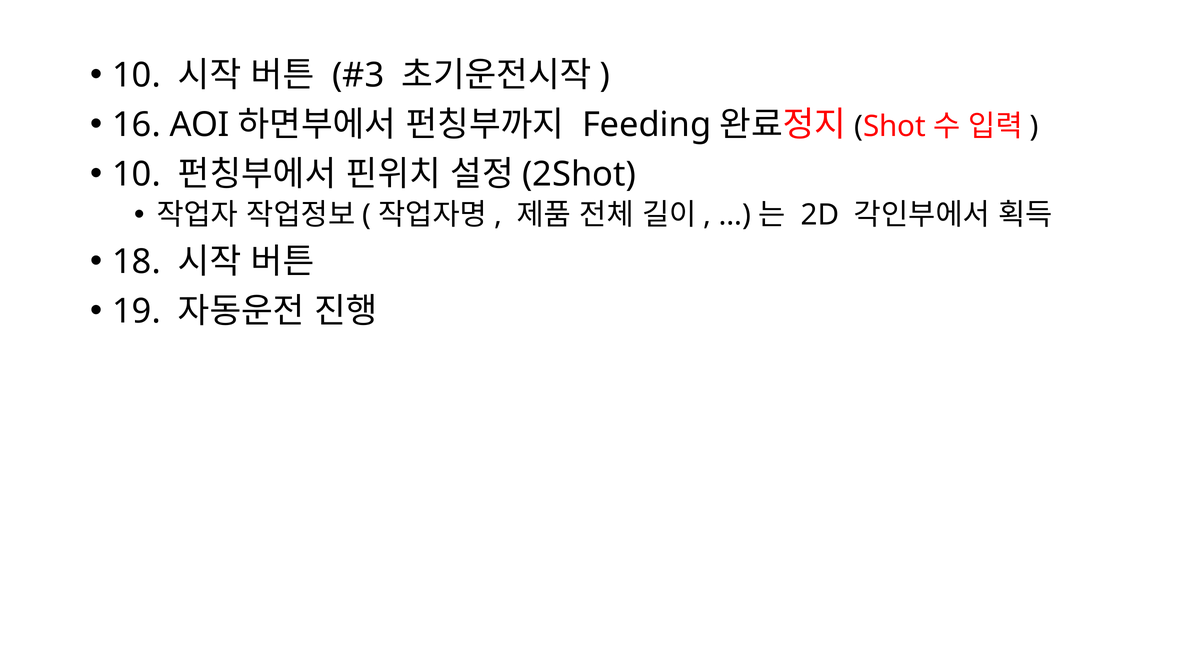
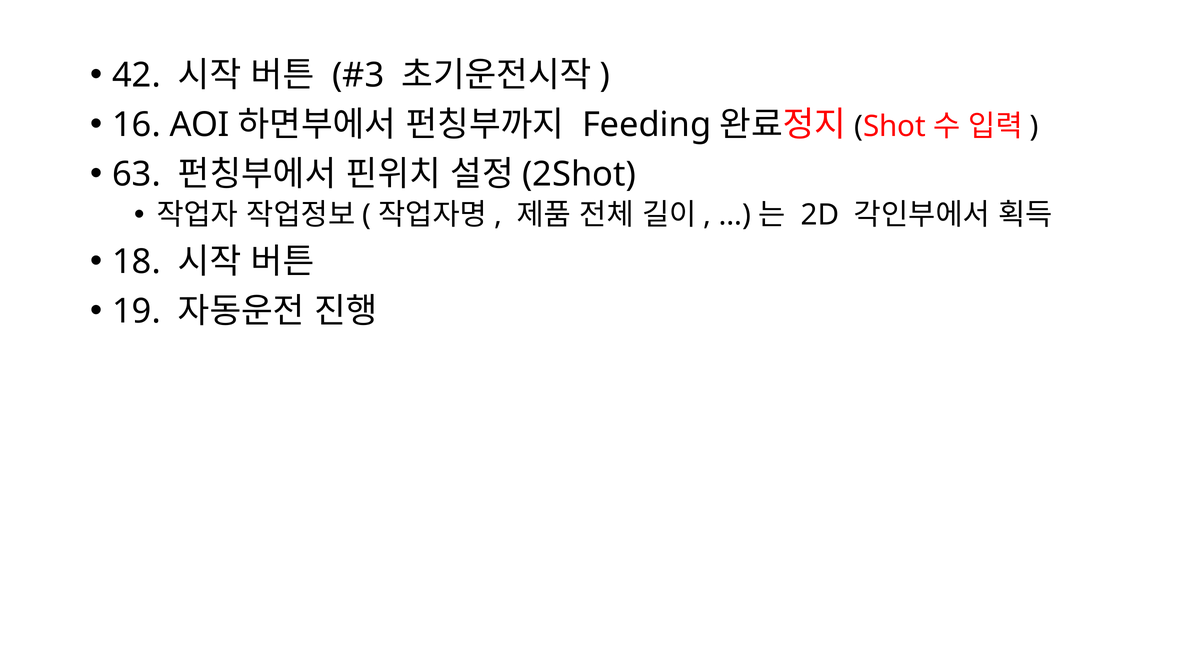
10 at (137, 75): 10 -> 42
10 at (137, 174): 10 -> 63
